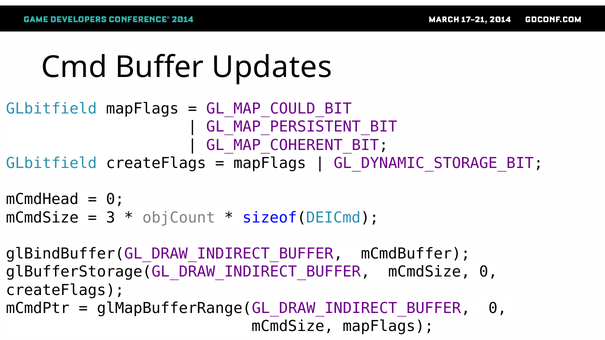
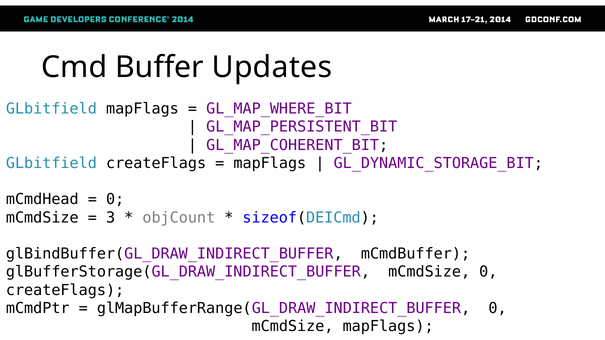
GL_MAP_COULD_BIT: GL_MAP_COULD_BIT -> GL_MAP_WHERE_BIT
